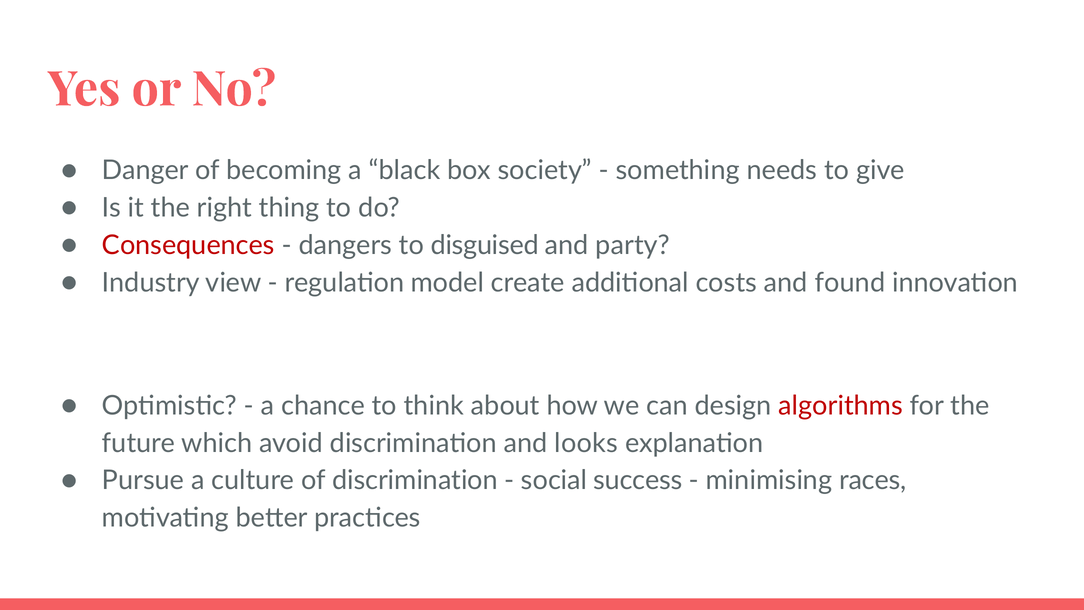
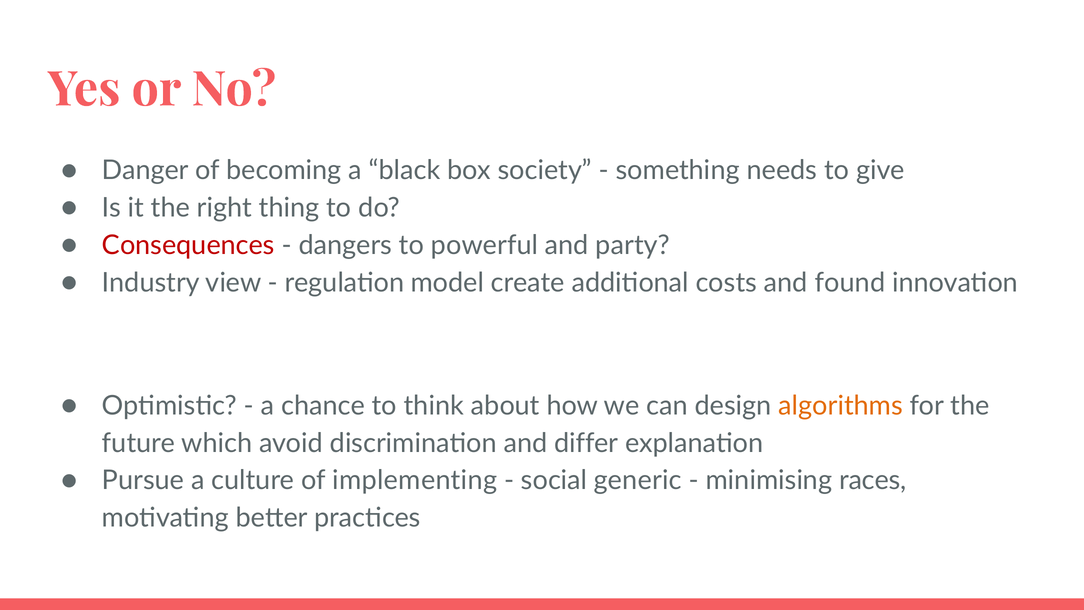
disguised: disguised -> powerful
algorithms colour: red -> orange
looks: looks -> differ
of discrimination: discrimination -> implementing
success: success -> generic
